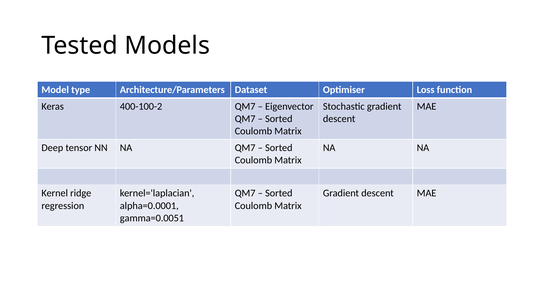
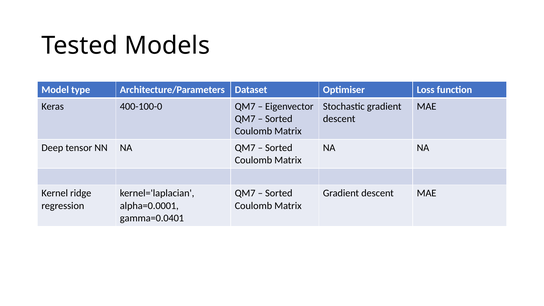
400-100-2: 400-100-2 -> 400-100-0
gamma=0.0051: gamma=0.0051 -> gamma=0.0401
